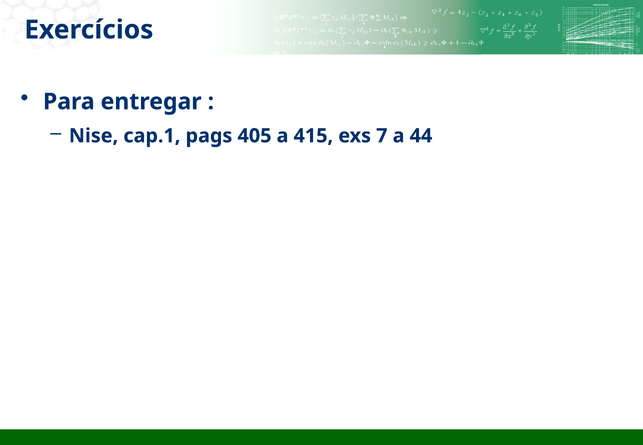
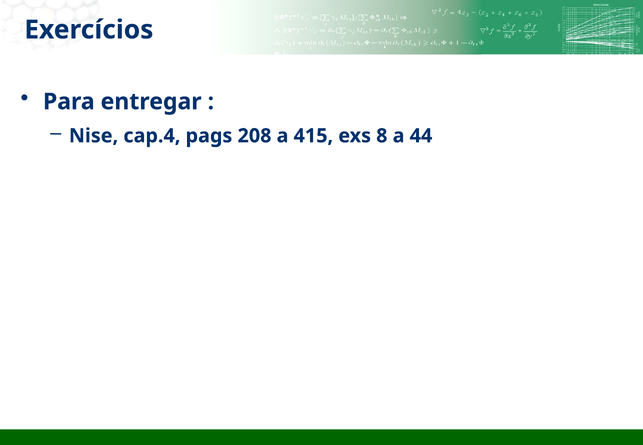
cap.1: cap.1 -> cap.4
405: 405 -> 208
7: 7 -> 8
